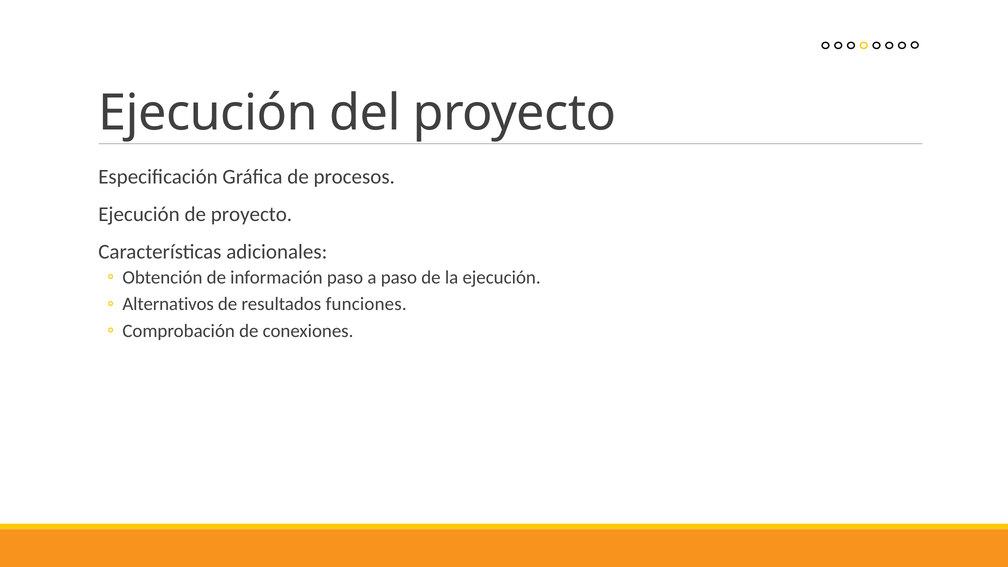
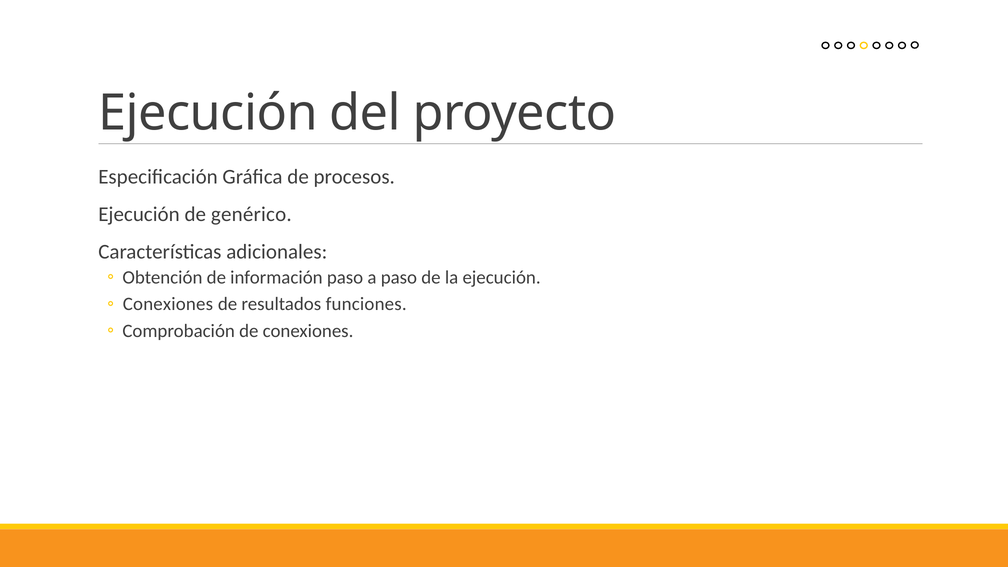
de proyecto: proyecto -> genérico
Alternativos at (168, 304): Alternativos -> Conexiones
